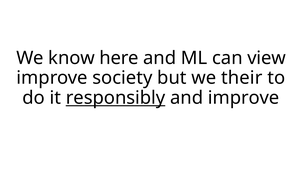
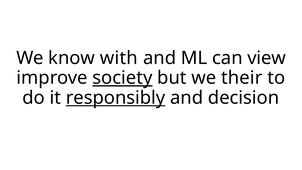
here: here -> with
society underline: none -> present
and improve: improve -> decision
